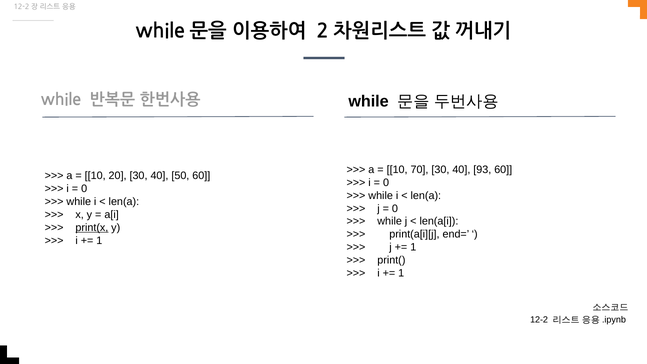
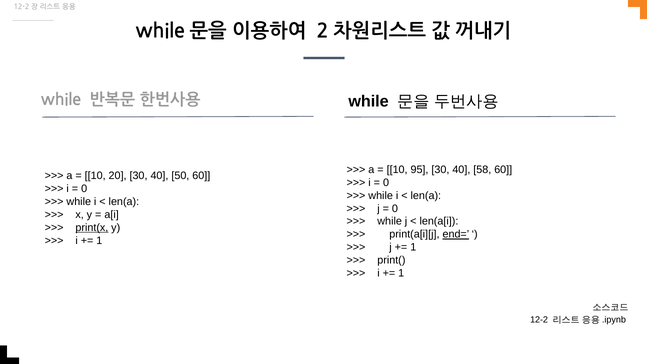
70: 70 -> 95
93: 93 -> 58
end= underline: none -> present
